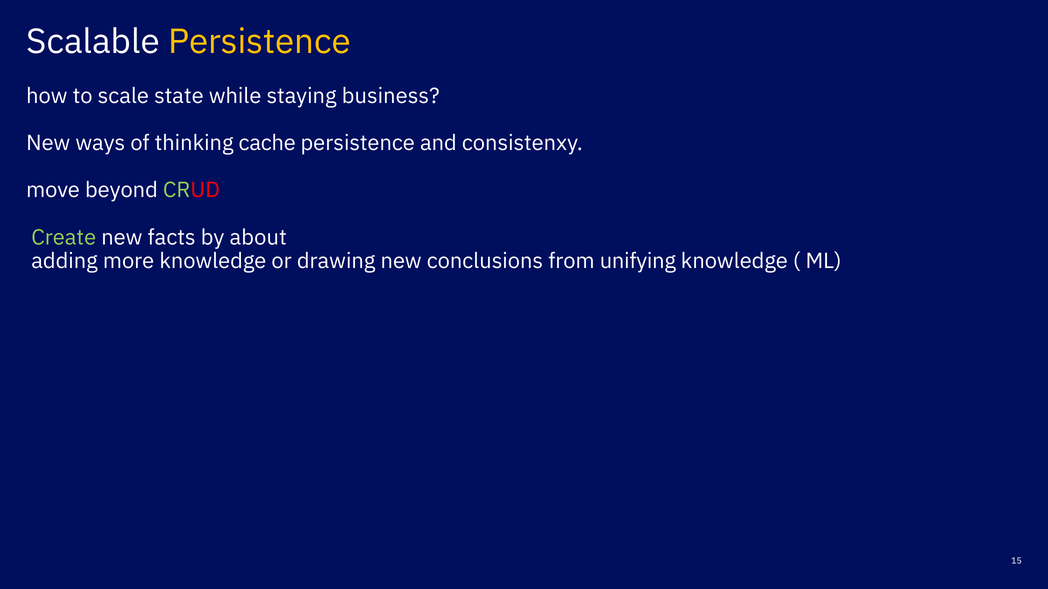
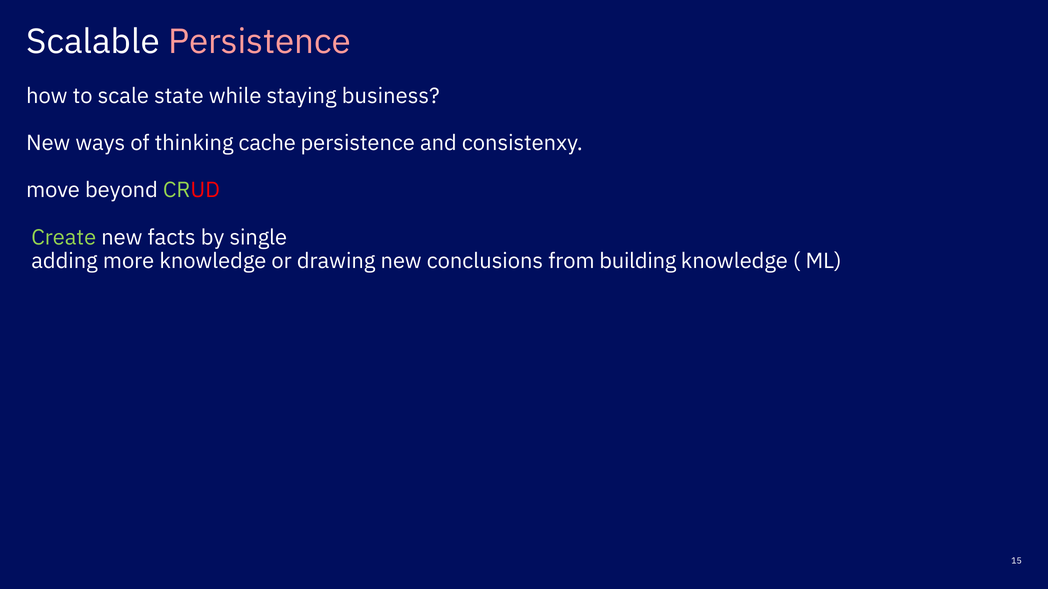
Persistence at (259, 42) colour: yellow -> pink
about: about -> single
unifying: unifying -> building
